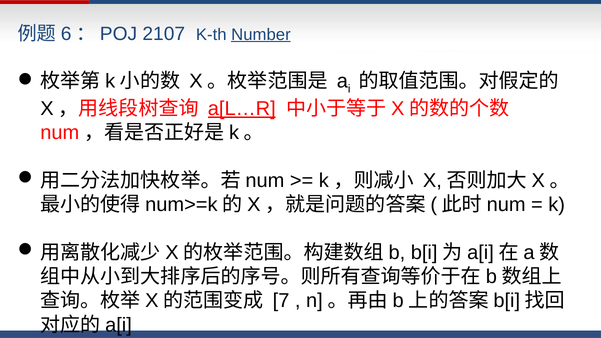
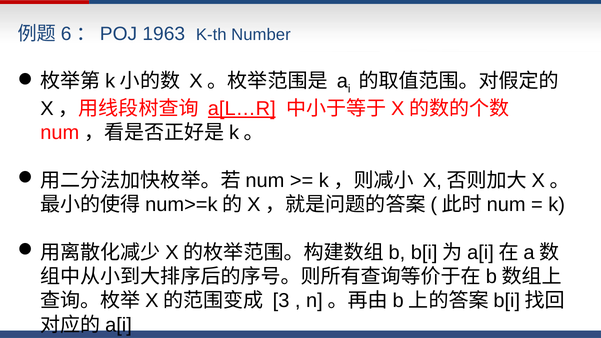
2107: 2107 -> 1963
Number underline: present -> none
7: 7 -> 3
